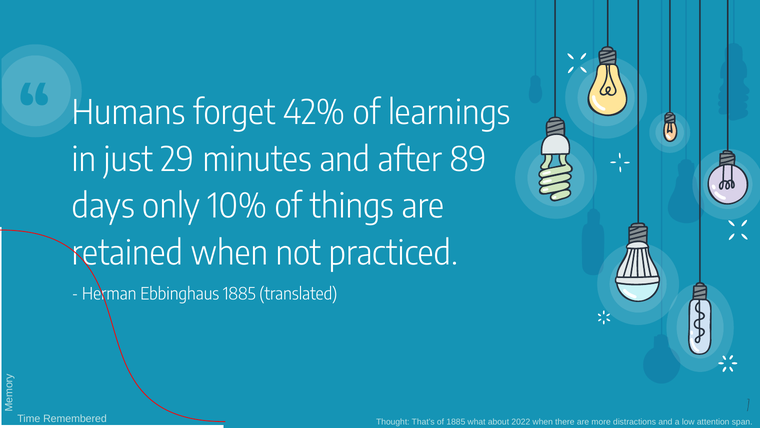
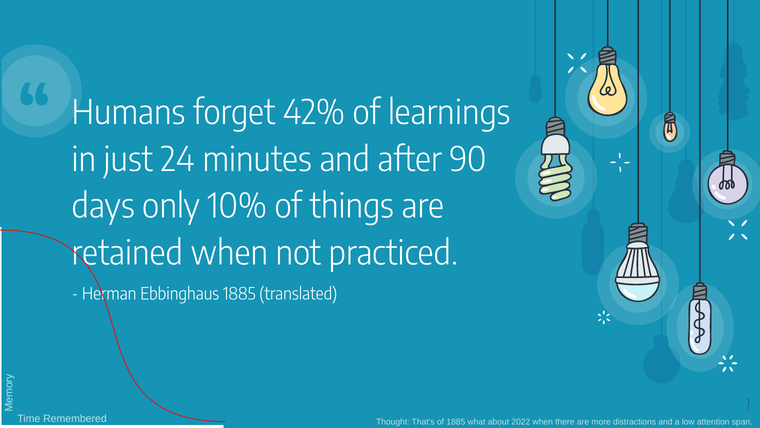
29: 29 -> 24
89: 89 -> 90
